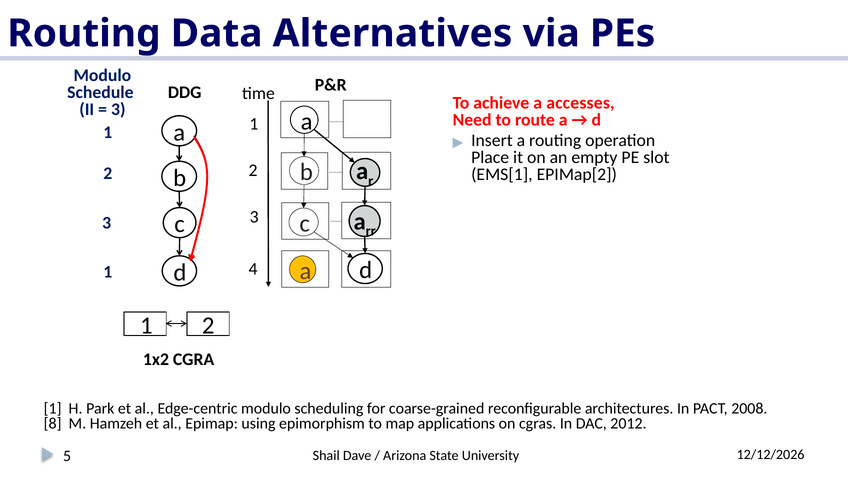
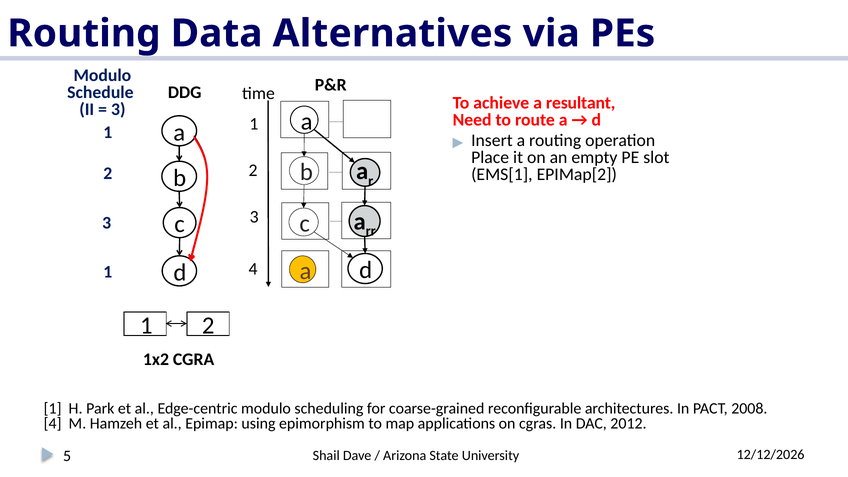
accesses: accesses -> resultant
8 at (53, 424): 8 -> 4
